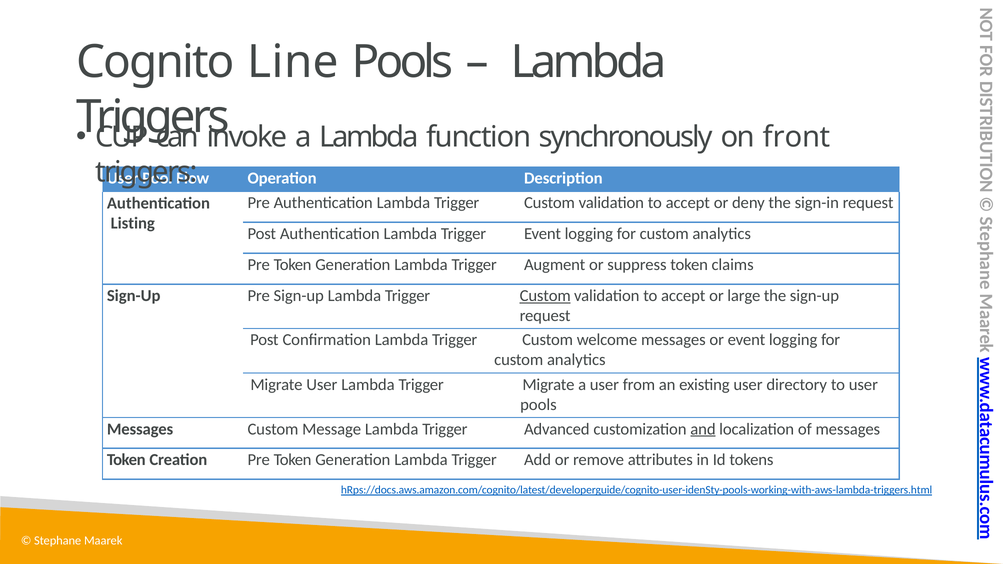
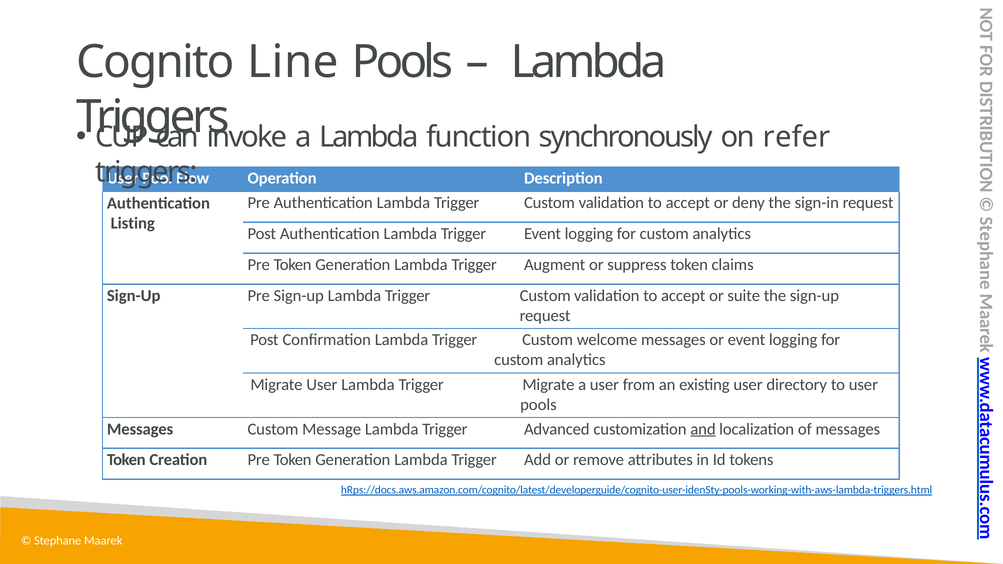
front: front -> refer
Custom at (545, 296) underline: present -> none
large: large -> suite
